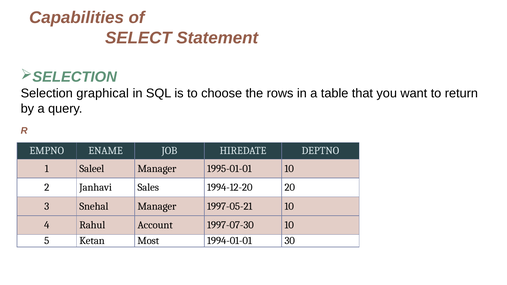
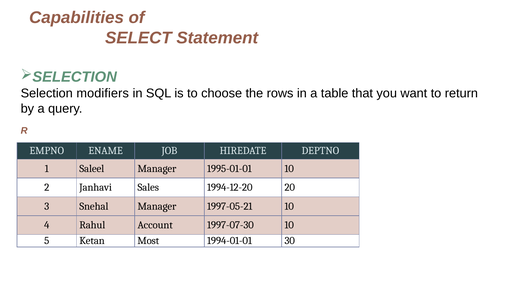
graphical: graphical -> modifiers
